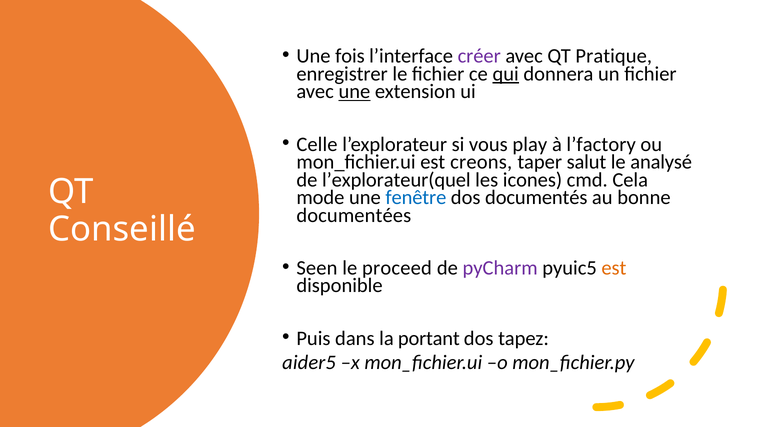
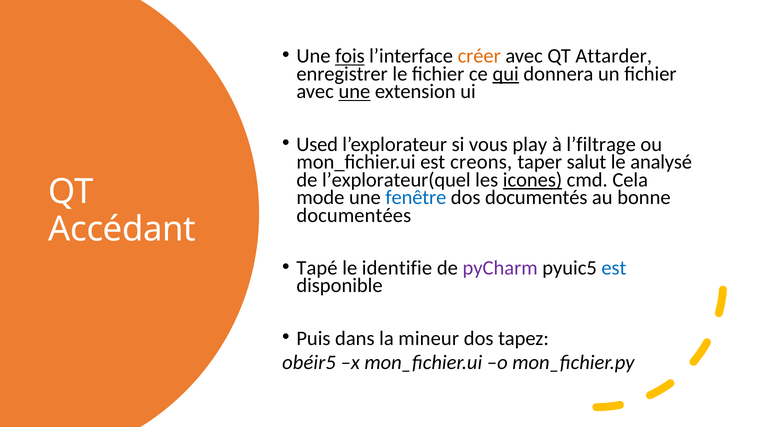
fois underline: none -> present
créer colour: purple -> orange
Pratique: Pratique -> Attarder
Celle: Celle -> Used
l’factory: l’factory -> l’filtrage
icones underline: none -> present
Conseillé: Conseillé -> Accédant
Seen: Seen -> Tapé
proceed: proceed -> identifie
est at (614, 267) colour: orange -> blue
portant: portant -> mineur
aider5: aider5 -> obéir5
